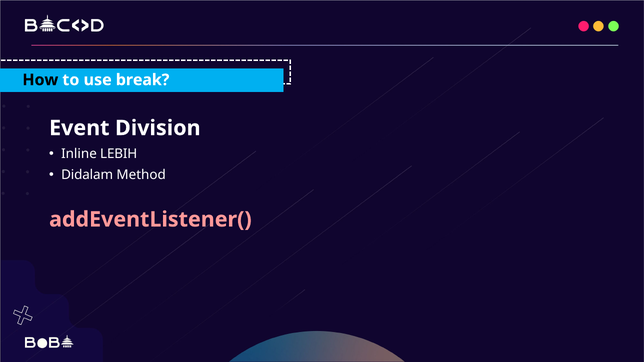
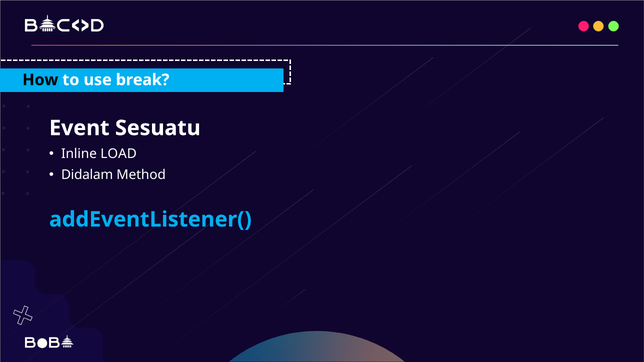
Division: Division -> Sesuatu
LEBIH: LEBIH -> LOAD
addEventListener( colour: pink -> light blue
